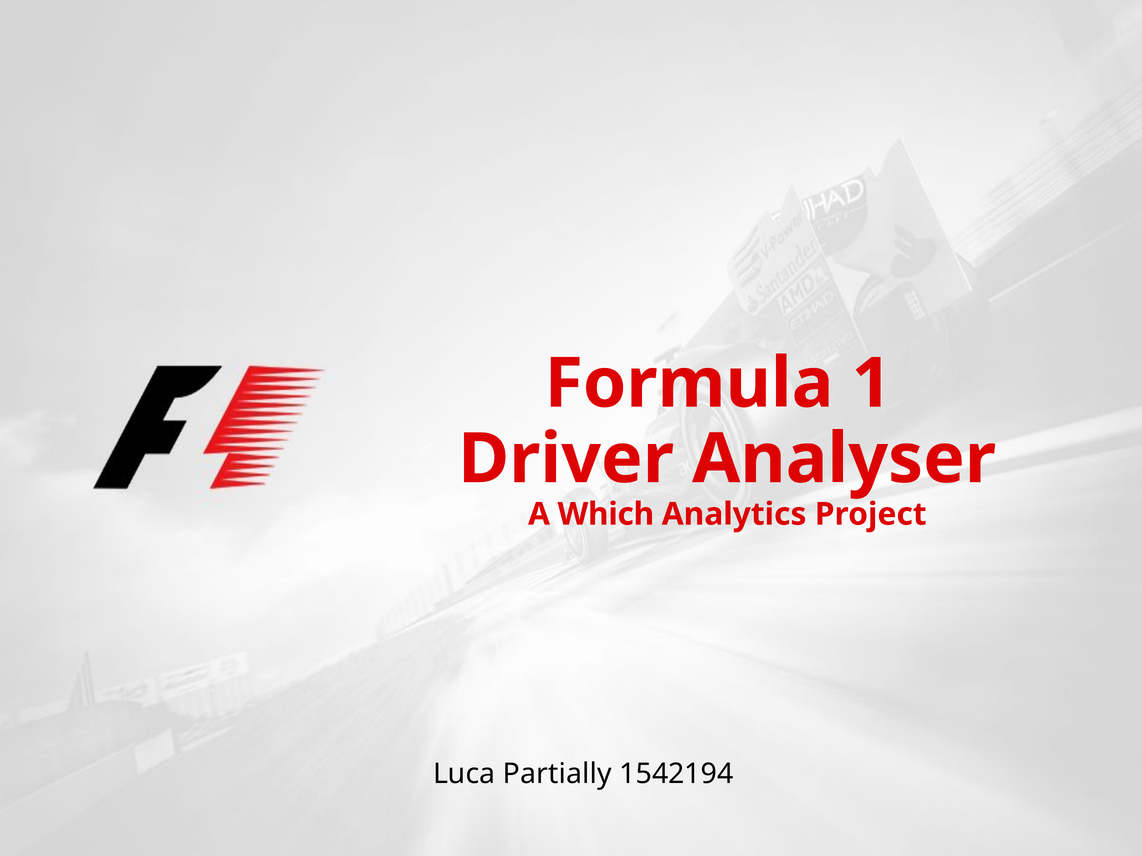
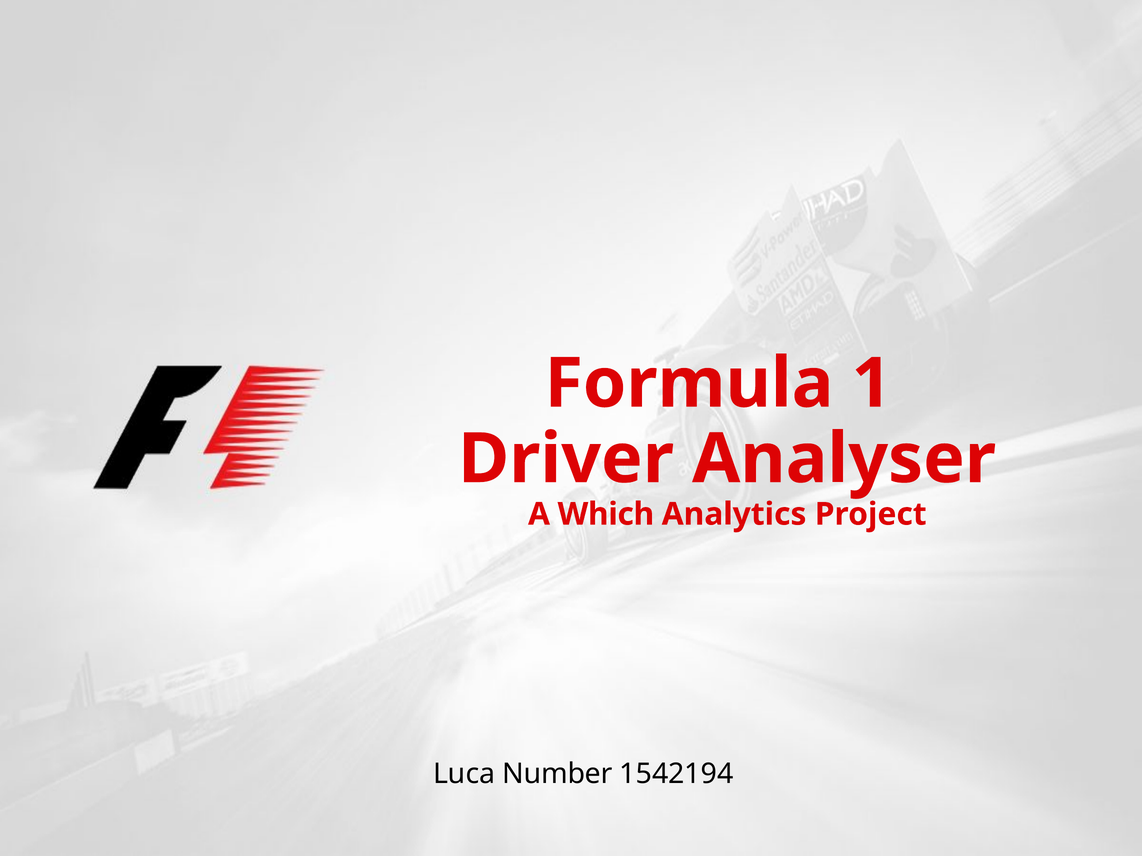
Partially: Partially -> Number
